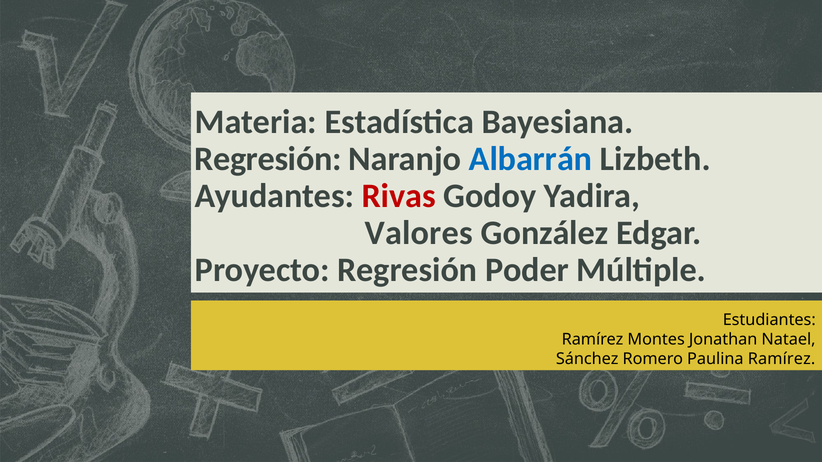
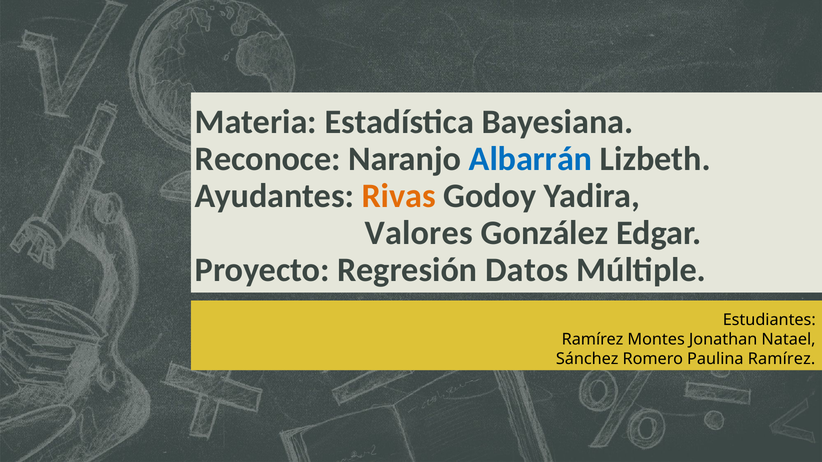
Regresión at (268, 159): Regresión -> Reconoce
Rivas colour: red -> orange
Poder: Poder -> Datos
